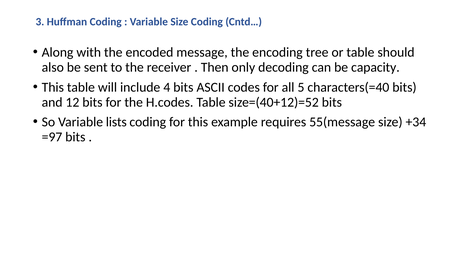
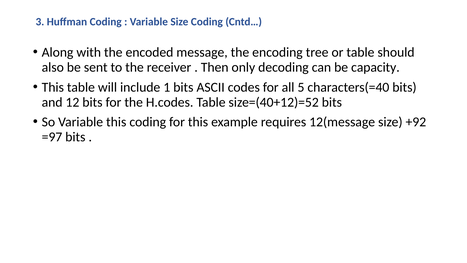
4: 4 -> 1
Variable lists: lists -> this
55(message: 55(message -> 12(message
+34: +34 -> +92
